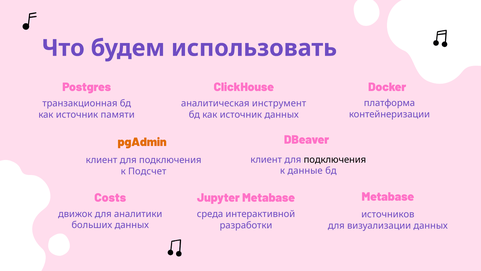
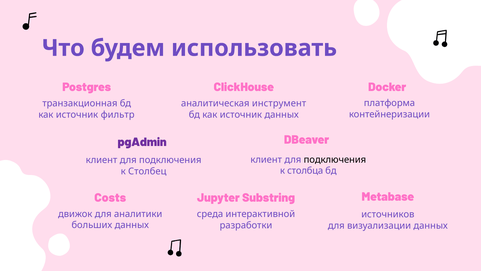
памяти: памяти -> фильтр
pgAdmin colour: orange -> purple
данные: данные -> столбца
Подсчет: Подсчет -> Столбец
Jupyter Metabase: Metabase -> Substring
